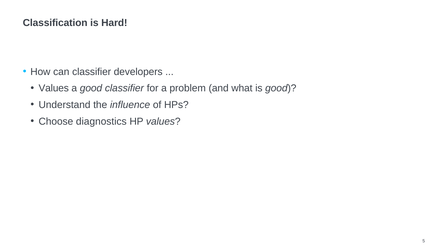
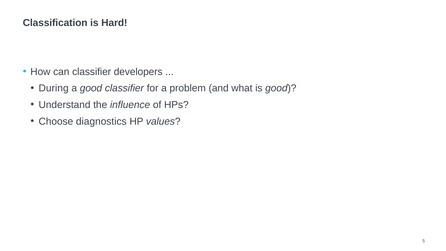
Values at (54, 88): Values -> During
